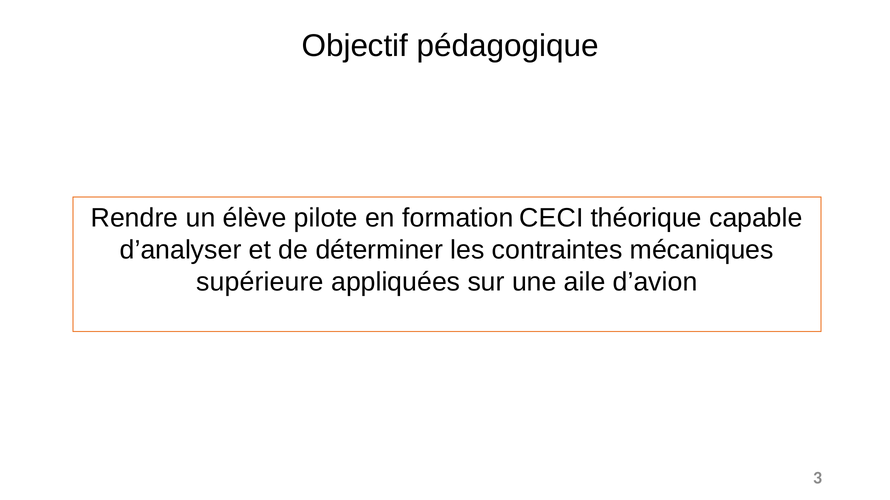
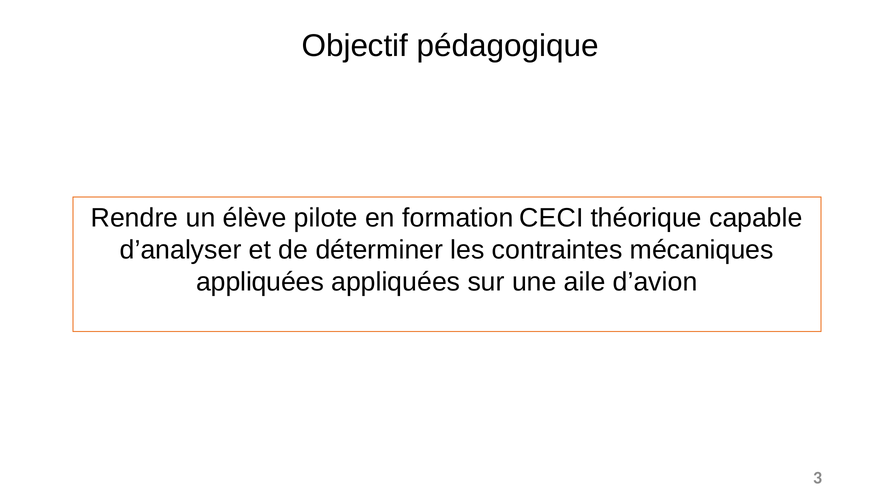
supérieure at (260, 282): supérieure -> appliquées
